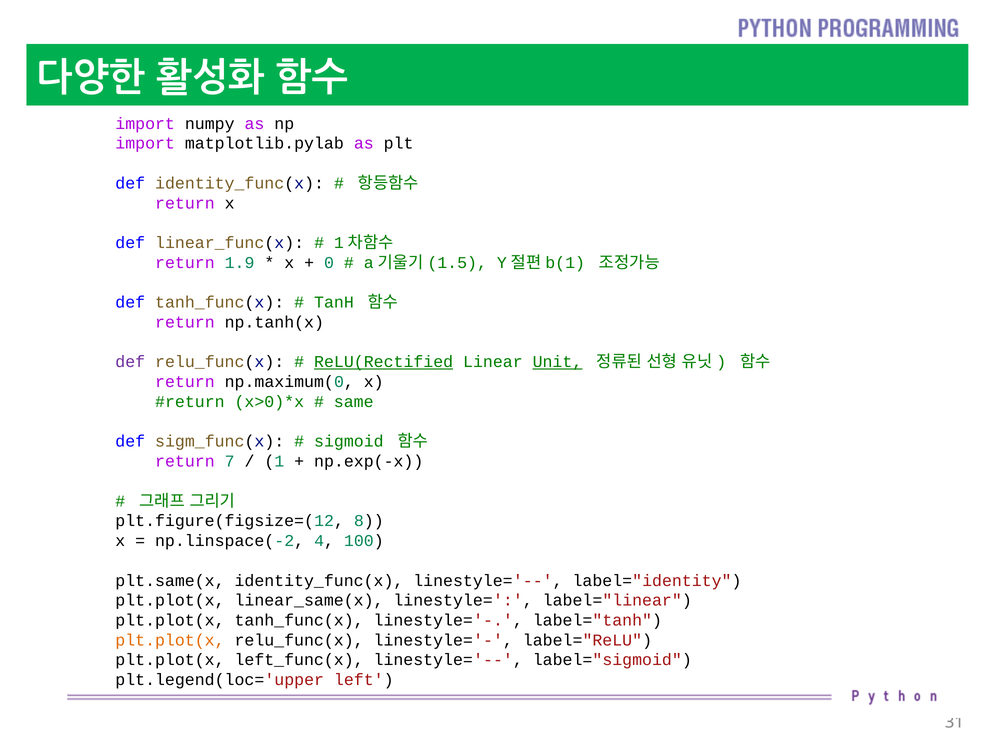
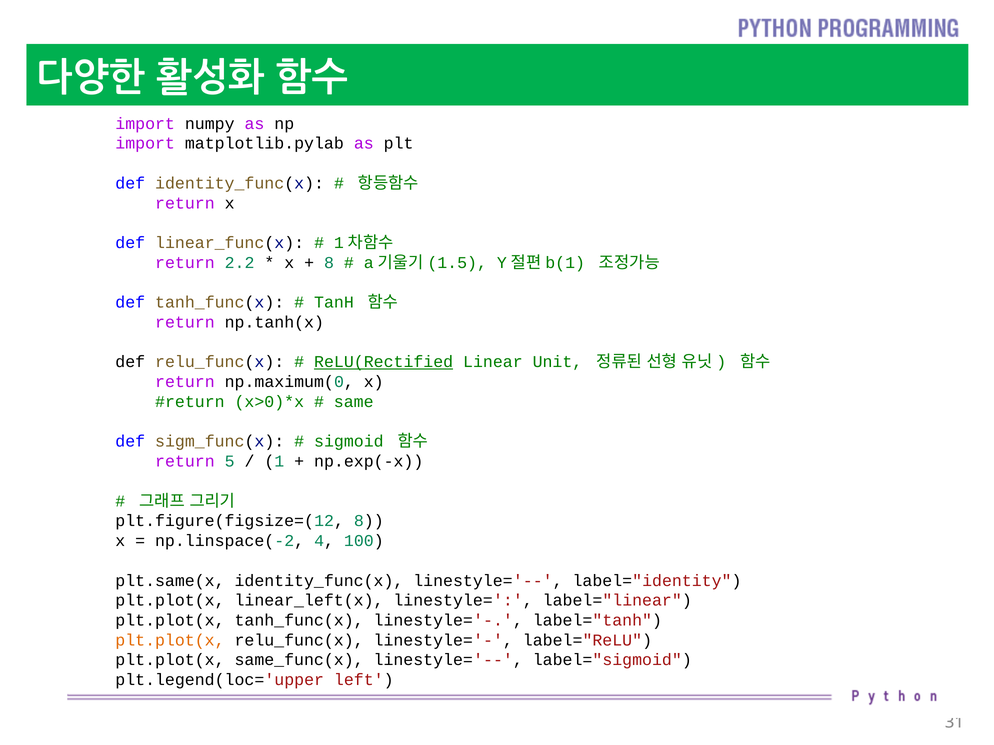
1.9: 1.9 -> 2.2
0 at (329, 263): 0 -> 8
def at (130, 362) colour: purple -> black
Unit underline: present -> none
7: 7 -> 5
linear_same(x: linear_same(x -> linear_left(x
left_func(x: left_func(x -> same_func(x
